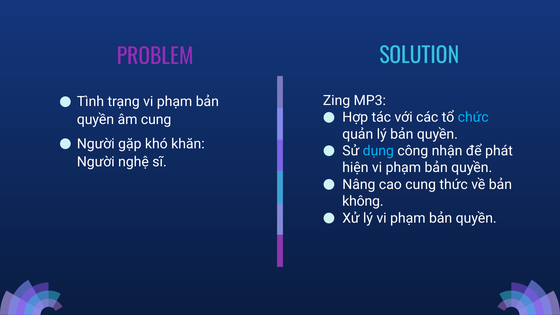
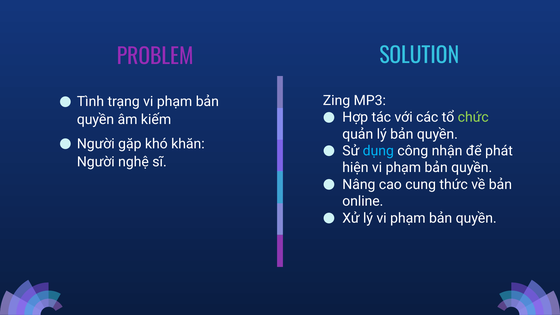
chức colour: light blue -> light green
âm cung: cung -> kiếm
không: không -> online
